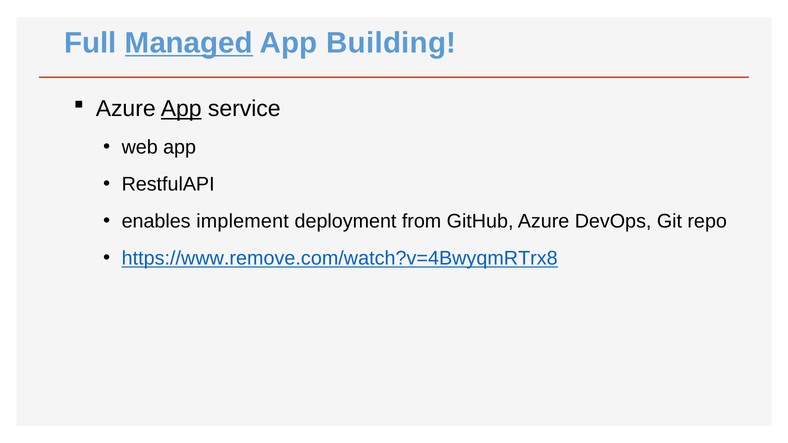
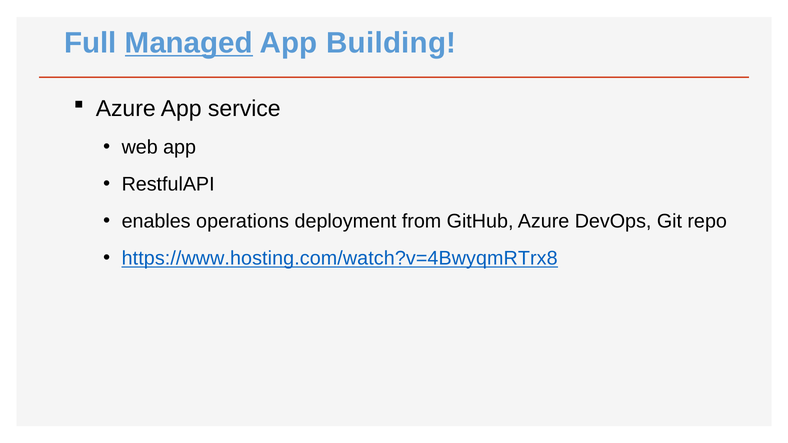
App at (181, 109) underline: present -> none
implement: implement -> operations
https://www.remove.com/watch?v=4BwyqmRTrx8: https://www.remove.com/watch?v=4BwyqmRTrx8 -> https://www.hosting.com/watch?v=4BwyqmRTrx8
